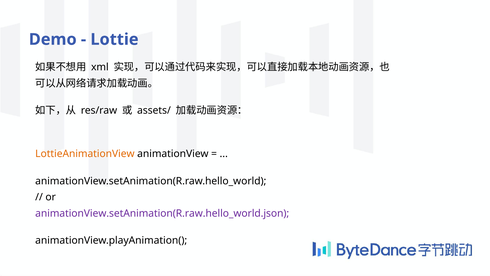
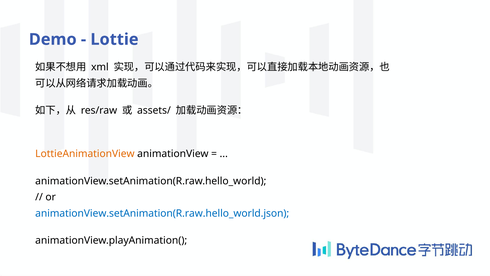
animationView.setAnimation(R.raw.hello_world.json colour: purple -> blue
